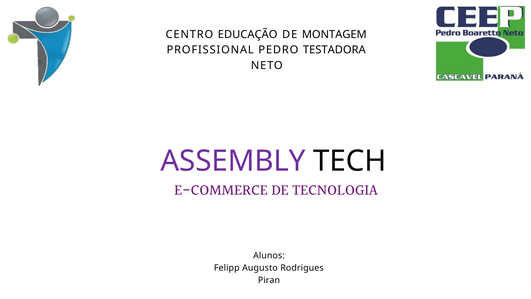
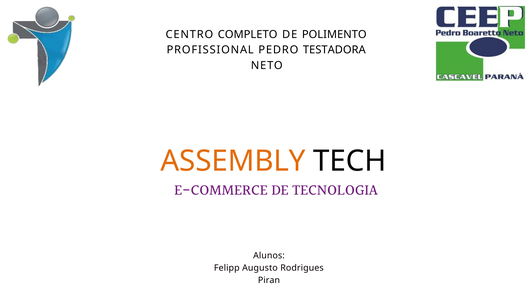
EDUCAÇÃO: EDUCAÇÃO -> COMPLETO
MONTAGEM: MONTAGEM -> POLIMENTO
ASSEMBLY colour: purple -> orange
